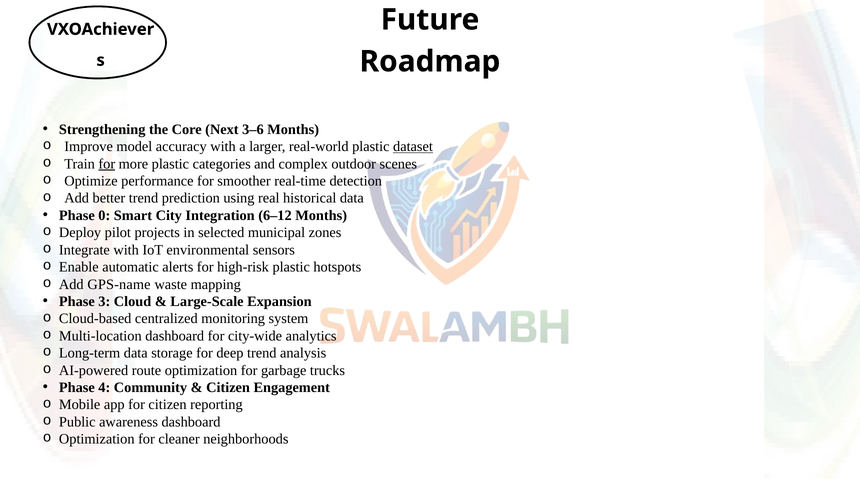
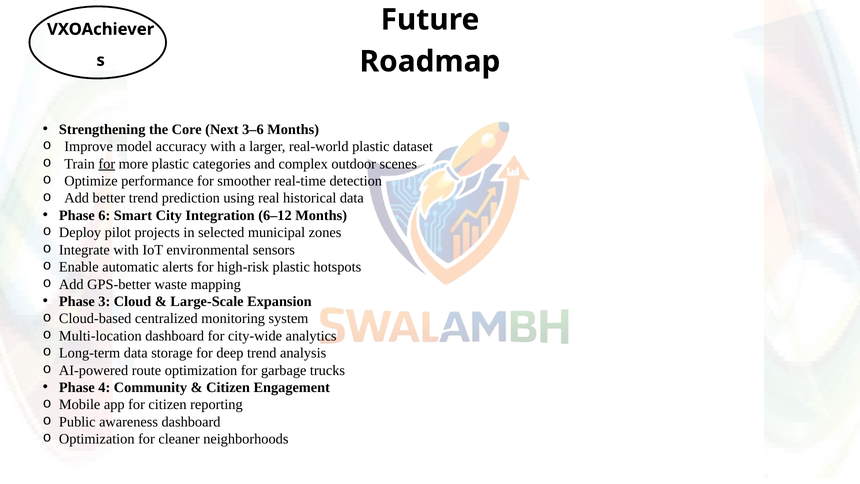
dataset underline: present -> none
0: 0 -> 6
GPS-name: GPS-name -> GPS-better
